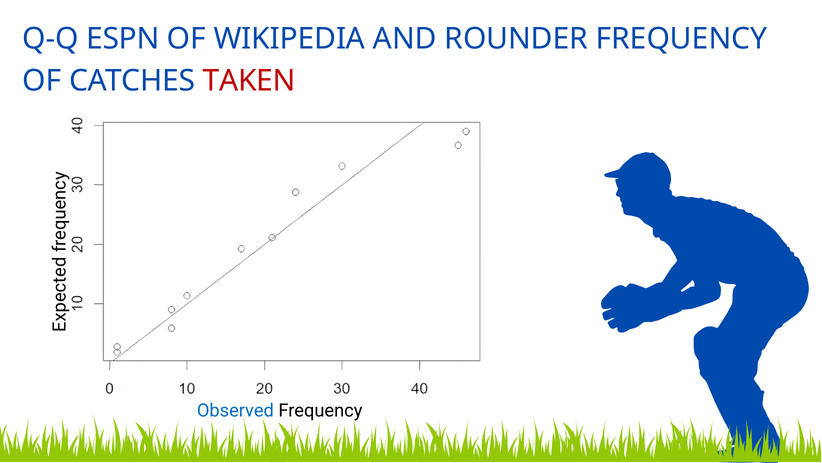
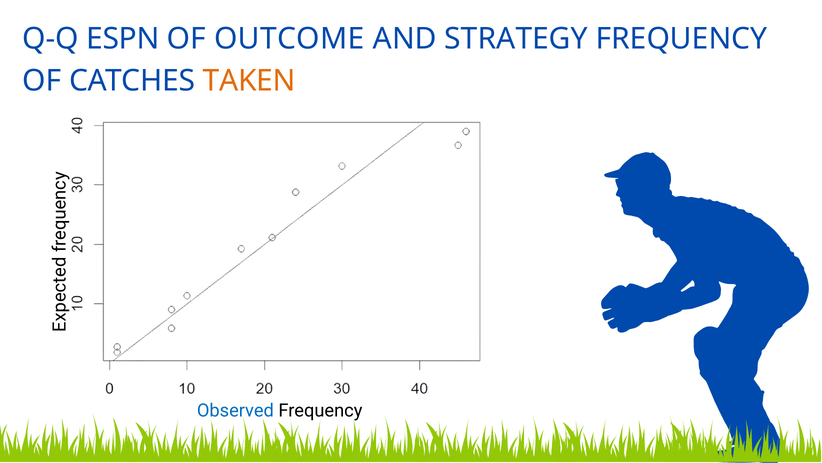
WIKIPEDIA: WIKIPEDIA -> OUTCOME
ROUNDER: ROUNDER -> STRATEGY
TAKEN colour: red -> orange
